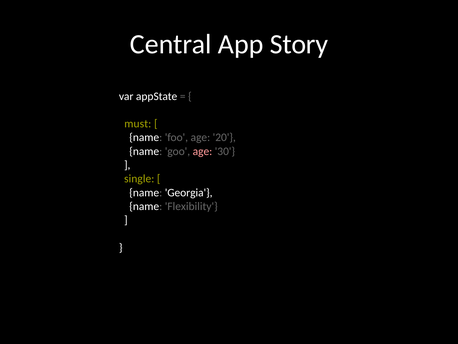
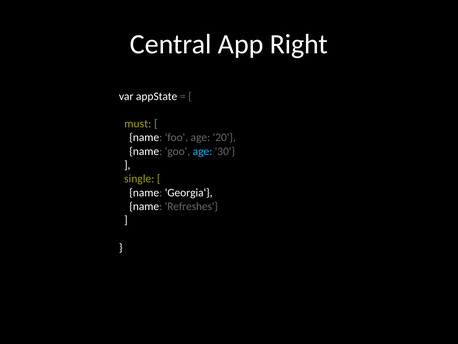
Story: Story -> Right
age at (202, 151) colour: pink -> light blue
Flexibility: Flexibility -> Refreshes
